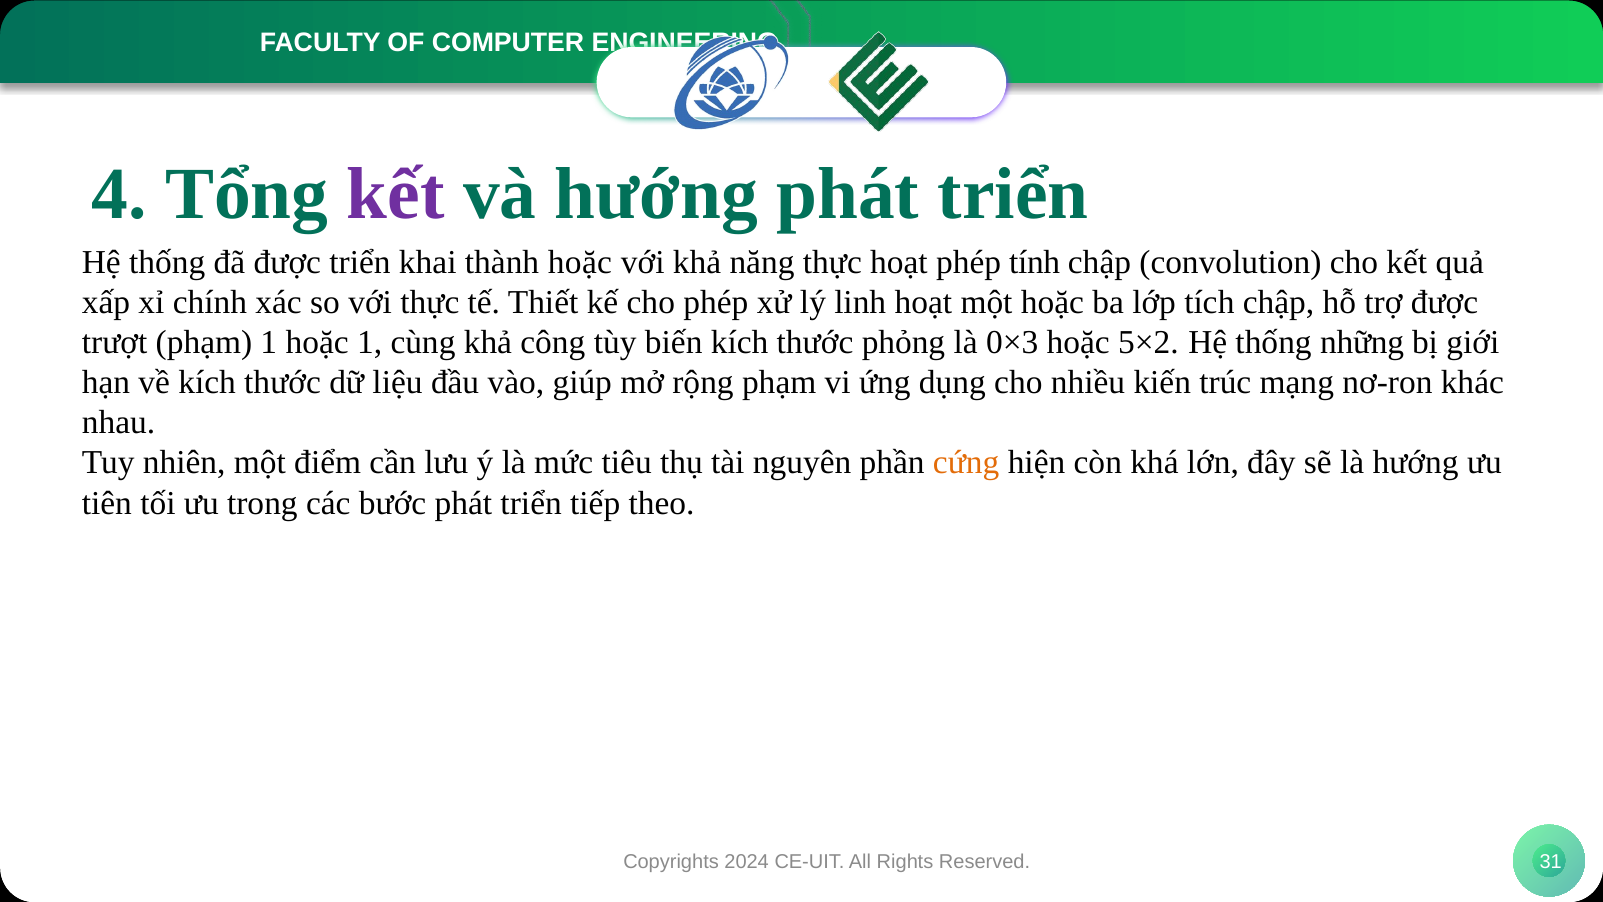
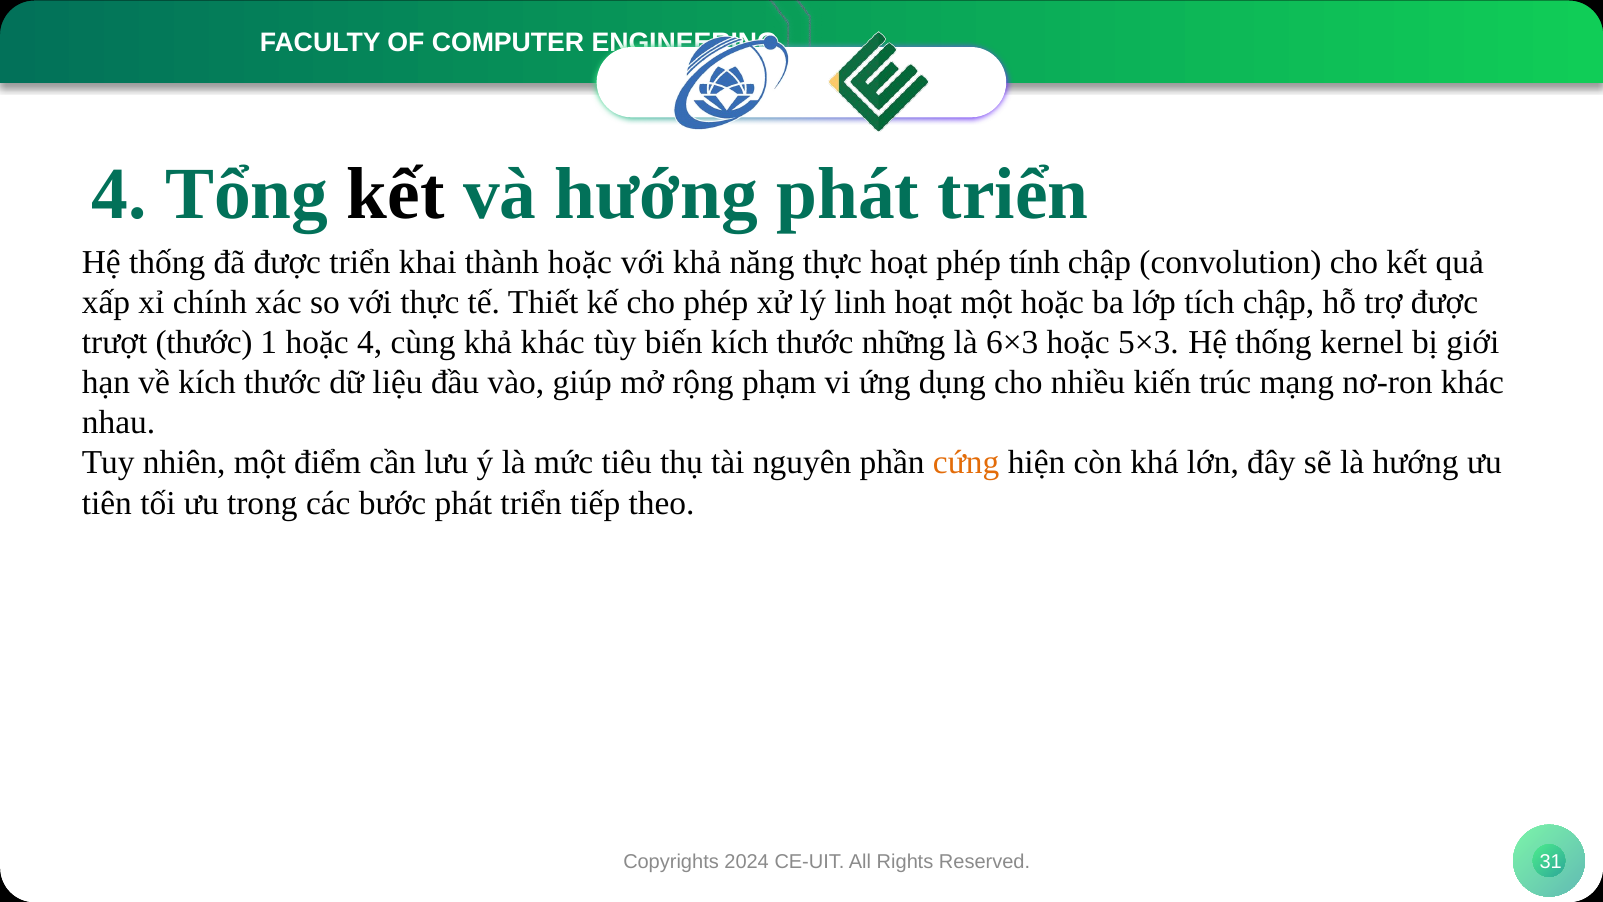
kết at (396, 194) colour: purple -> black
trượt phạm: phạm -> thước
hoặc 1: 1 -> 4
khả công: công -> khác
phỏng: phỏng -> những
0×3: 0×3 -> 6×3
5×2: 5×2 -> 5×3
những: những -> kernel
